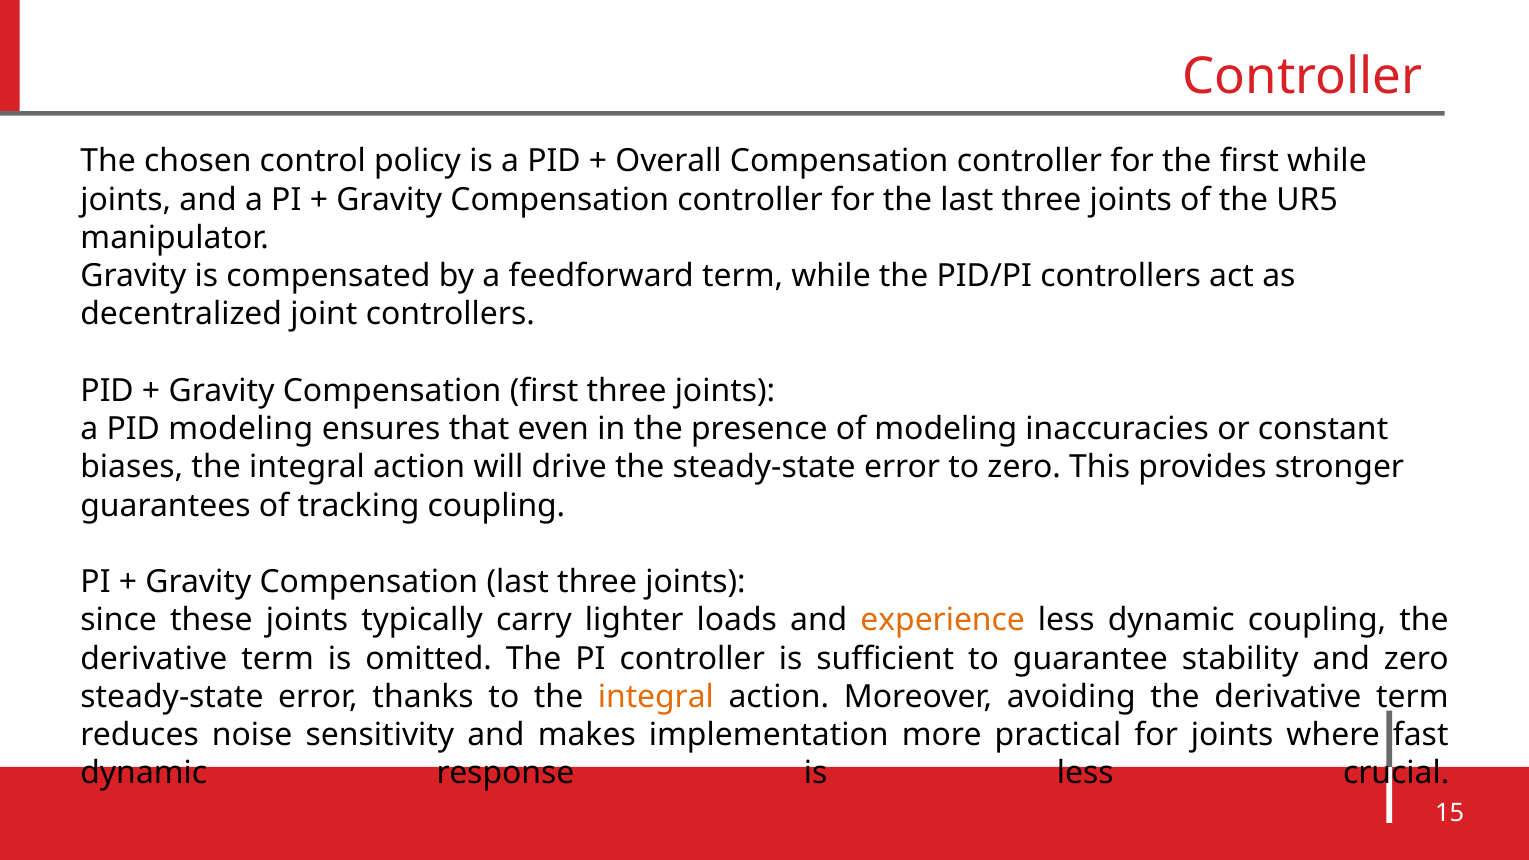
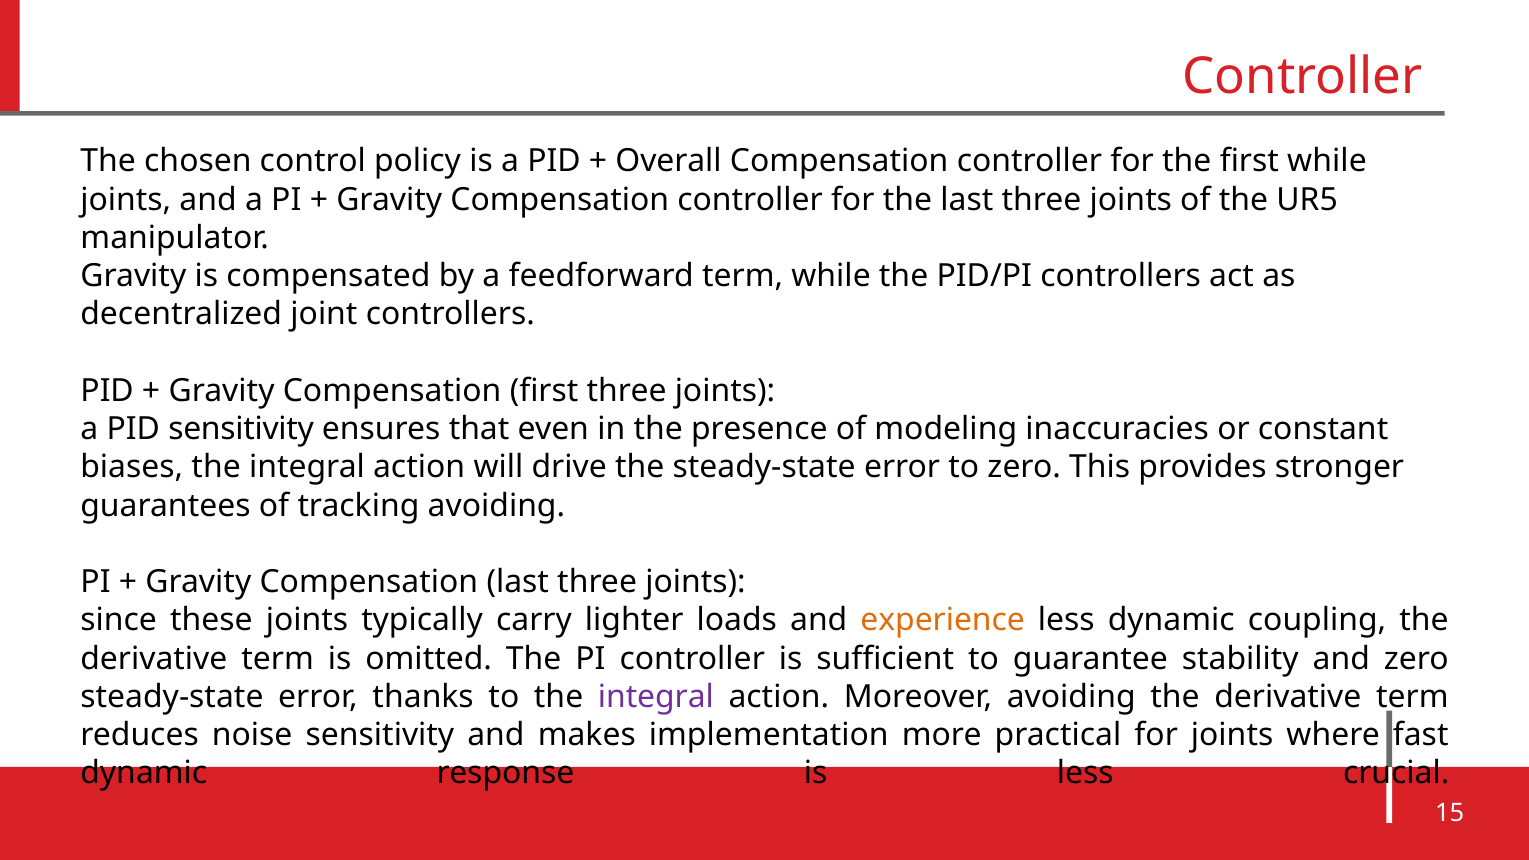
PID modeling: modeling -> sensitivity
tracking coupling: coupling -> avoiding
integral at (656, 697) colour: orange -> purple
